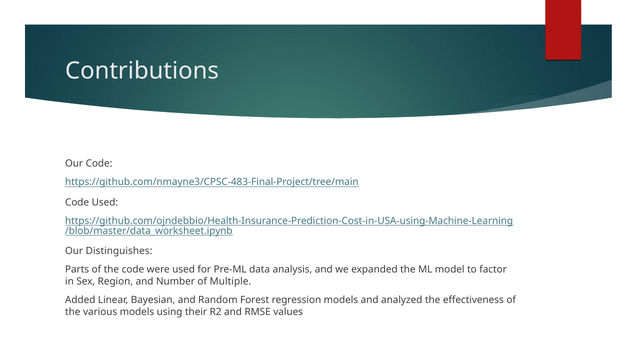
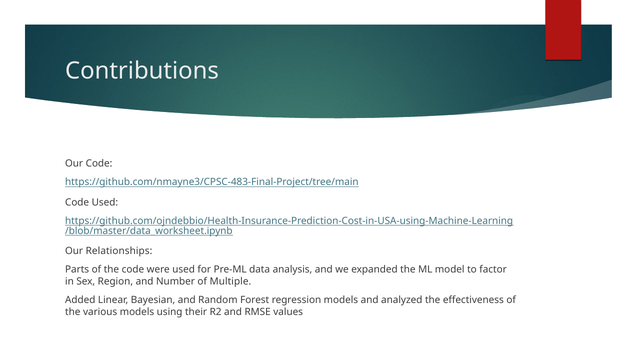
Distinguishes: Distinguishes -> Relationships
